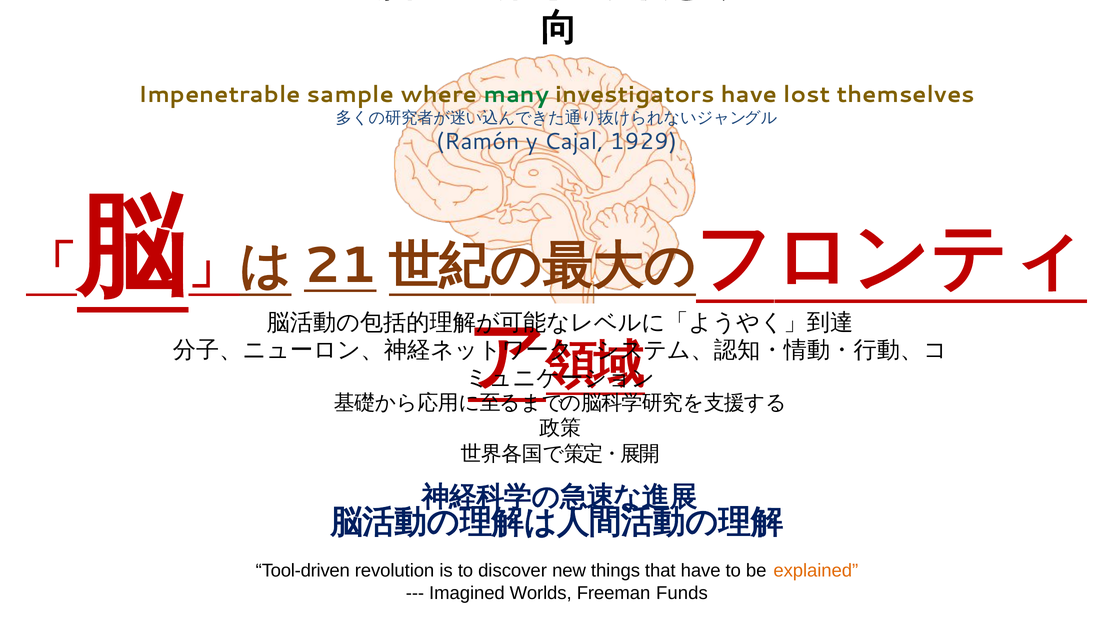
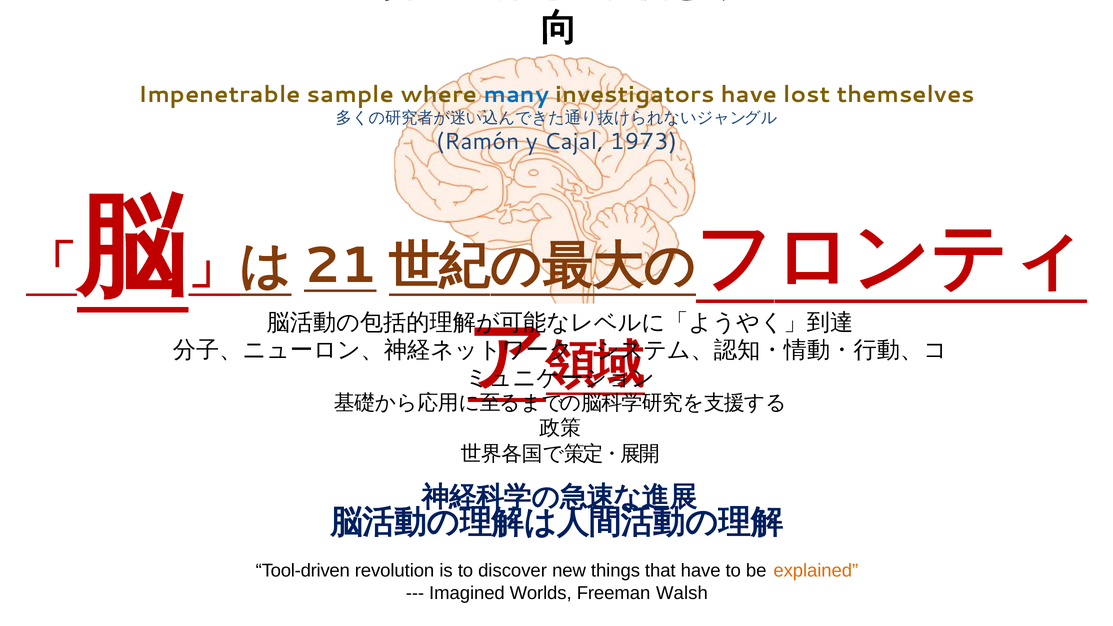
many colour: green -> blue
1929: 1929 -> 1973
Funds: Funds -> Walsh
